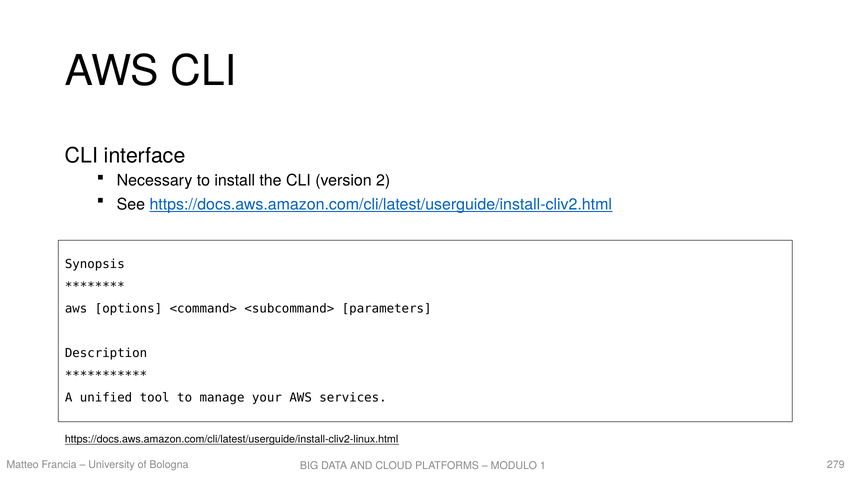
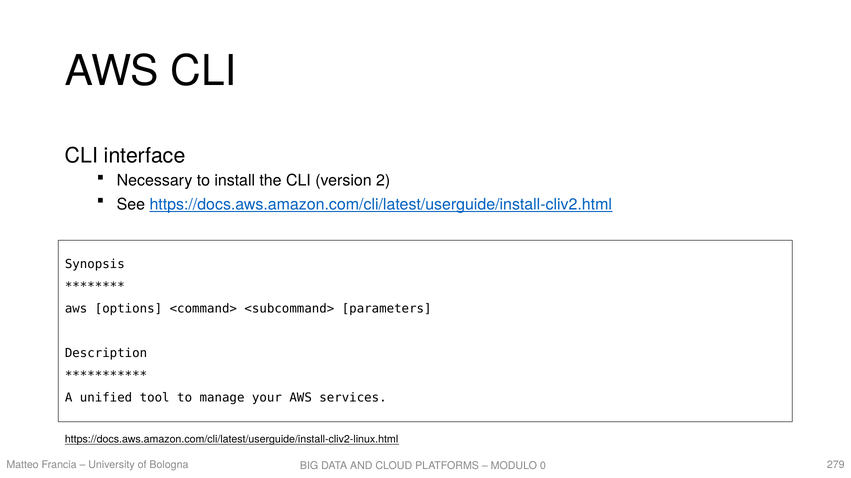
1: 1 -> 0
